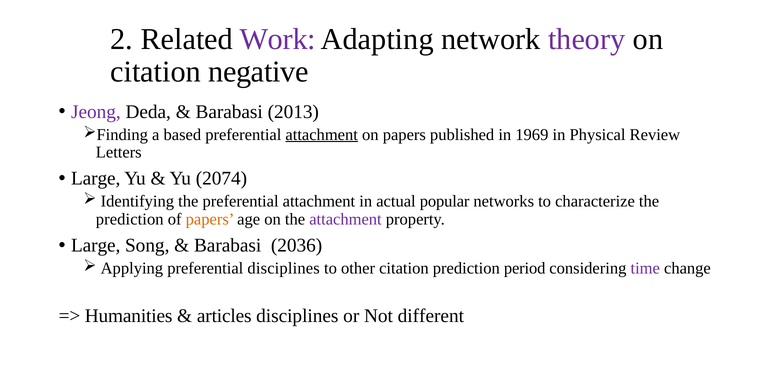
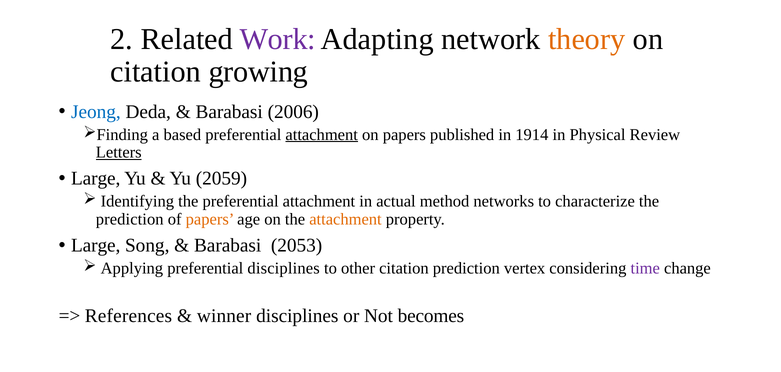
theory colour: purple -> orange
negative: negative -> growing
Jeong colour: purple -> blue
2013: 2013 -> 2006
1969: 1969 -> 1914
Letters underline: none -> present
2074: 2074 -> 2059
popular: popular -> method
attachment at (345, 219) colour: purple -> orange
2036: 2036 -> 2053
period: period -> vertex
Humanities: Humanities -> References
articles: articles -> winner
different: different -> becomes
